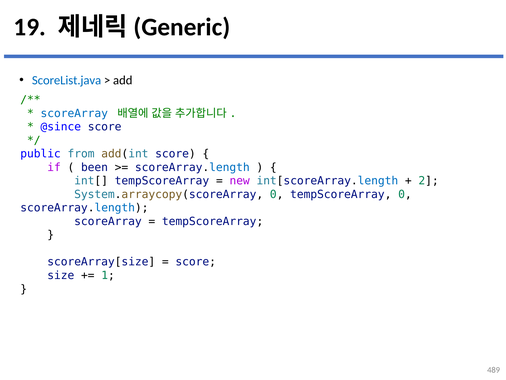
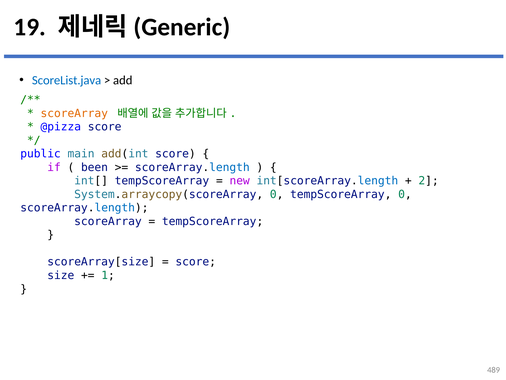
scoreArray at (74, 113) colour: blue -> orange
@since: @since -> @pizza
from: from -> main
